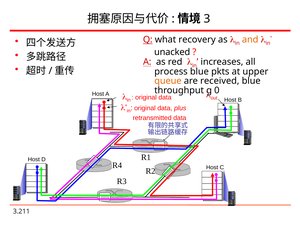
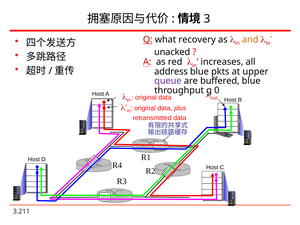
process: process -> address
queue colour: orange -> purple
received: received -> buffered
